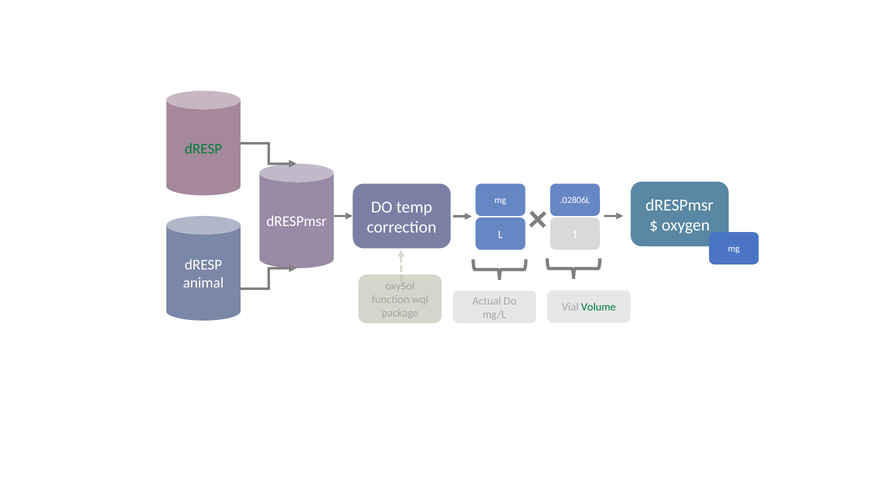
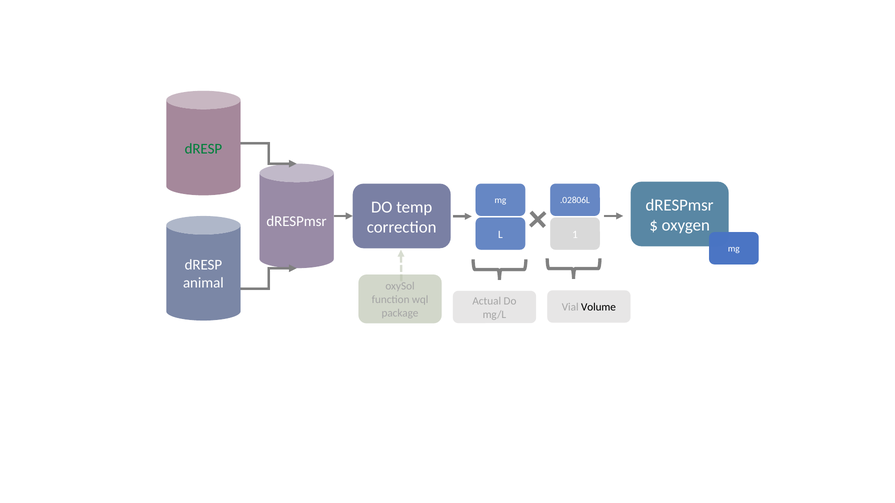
Volume colour: green -> black
